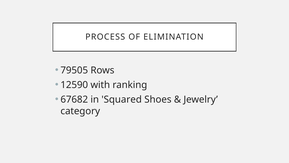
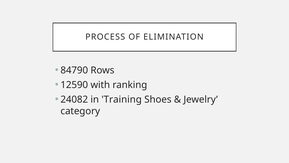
79505: 79505 -> 84790
67682: 67682 -> 24082
Squared: Squared -> Training
